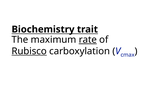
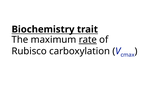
Rubisco underline: present -> none
